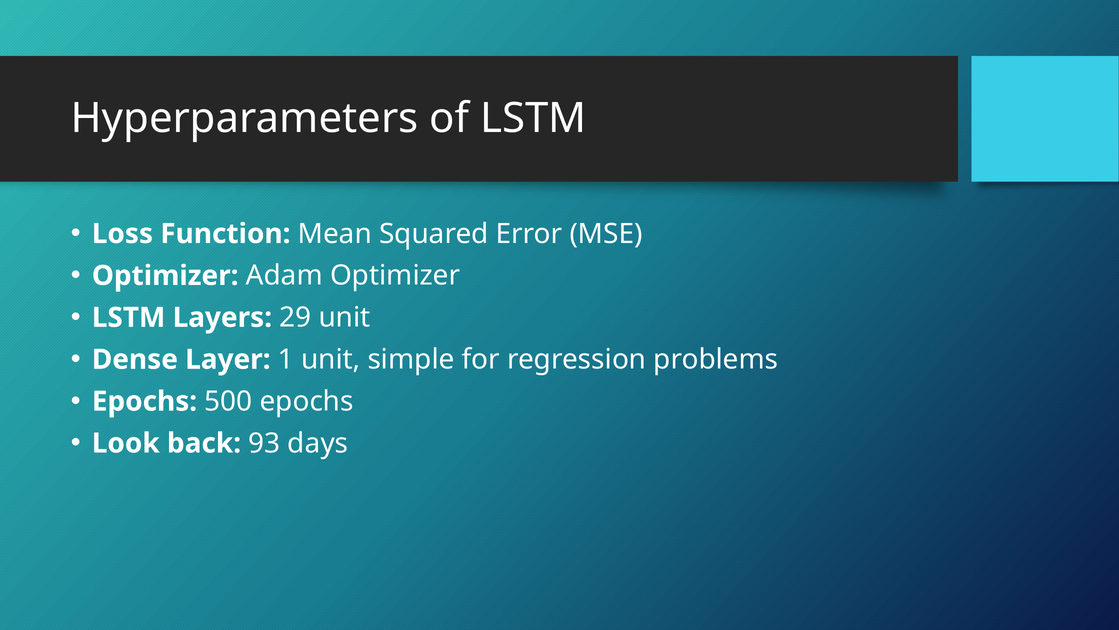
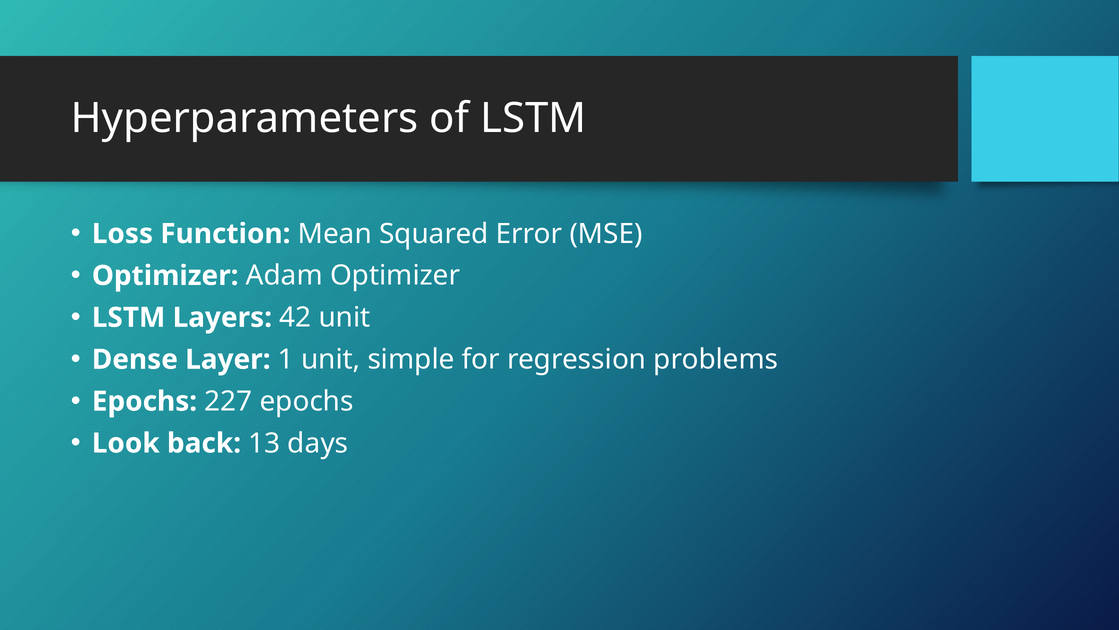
29: 29 -> 42
500: 500 -> 227
93: 93 -> 13
